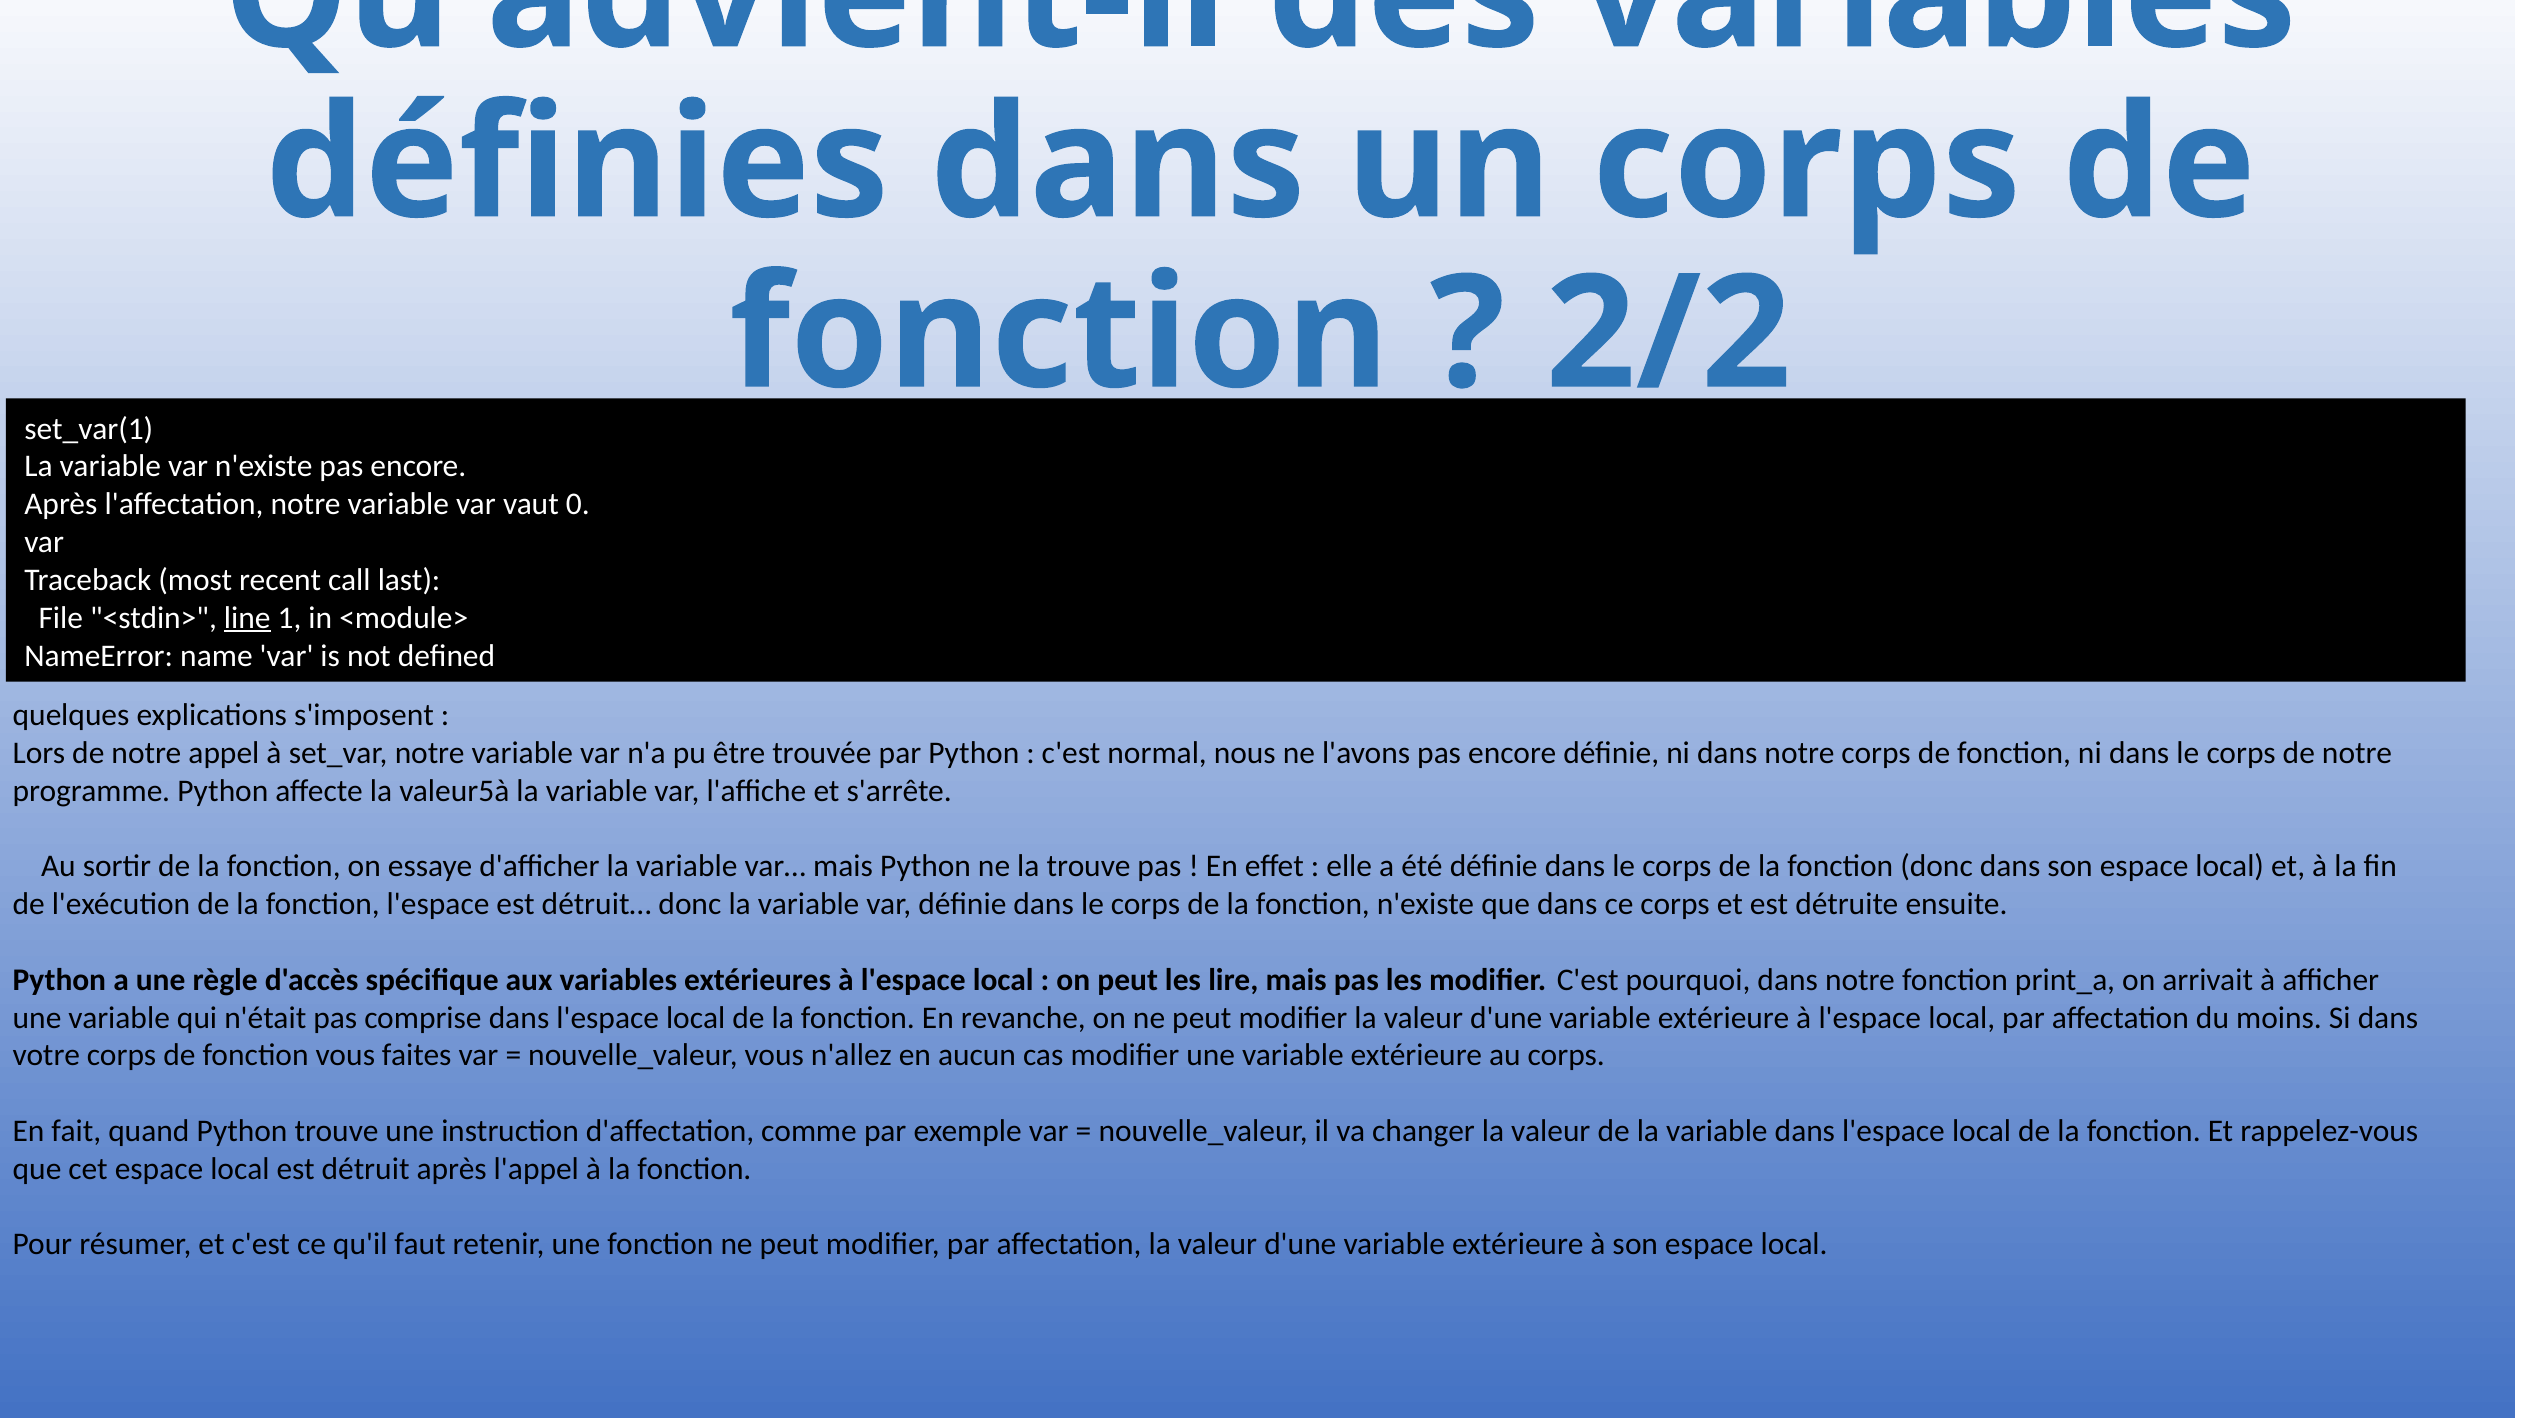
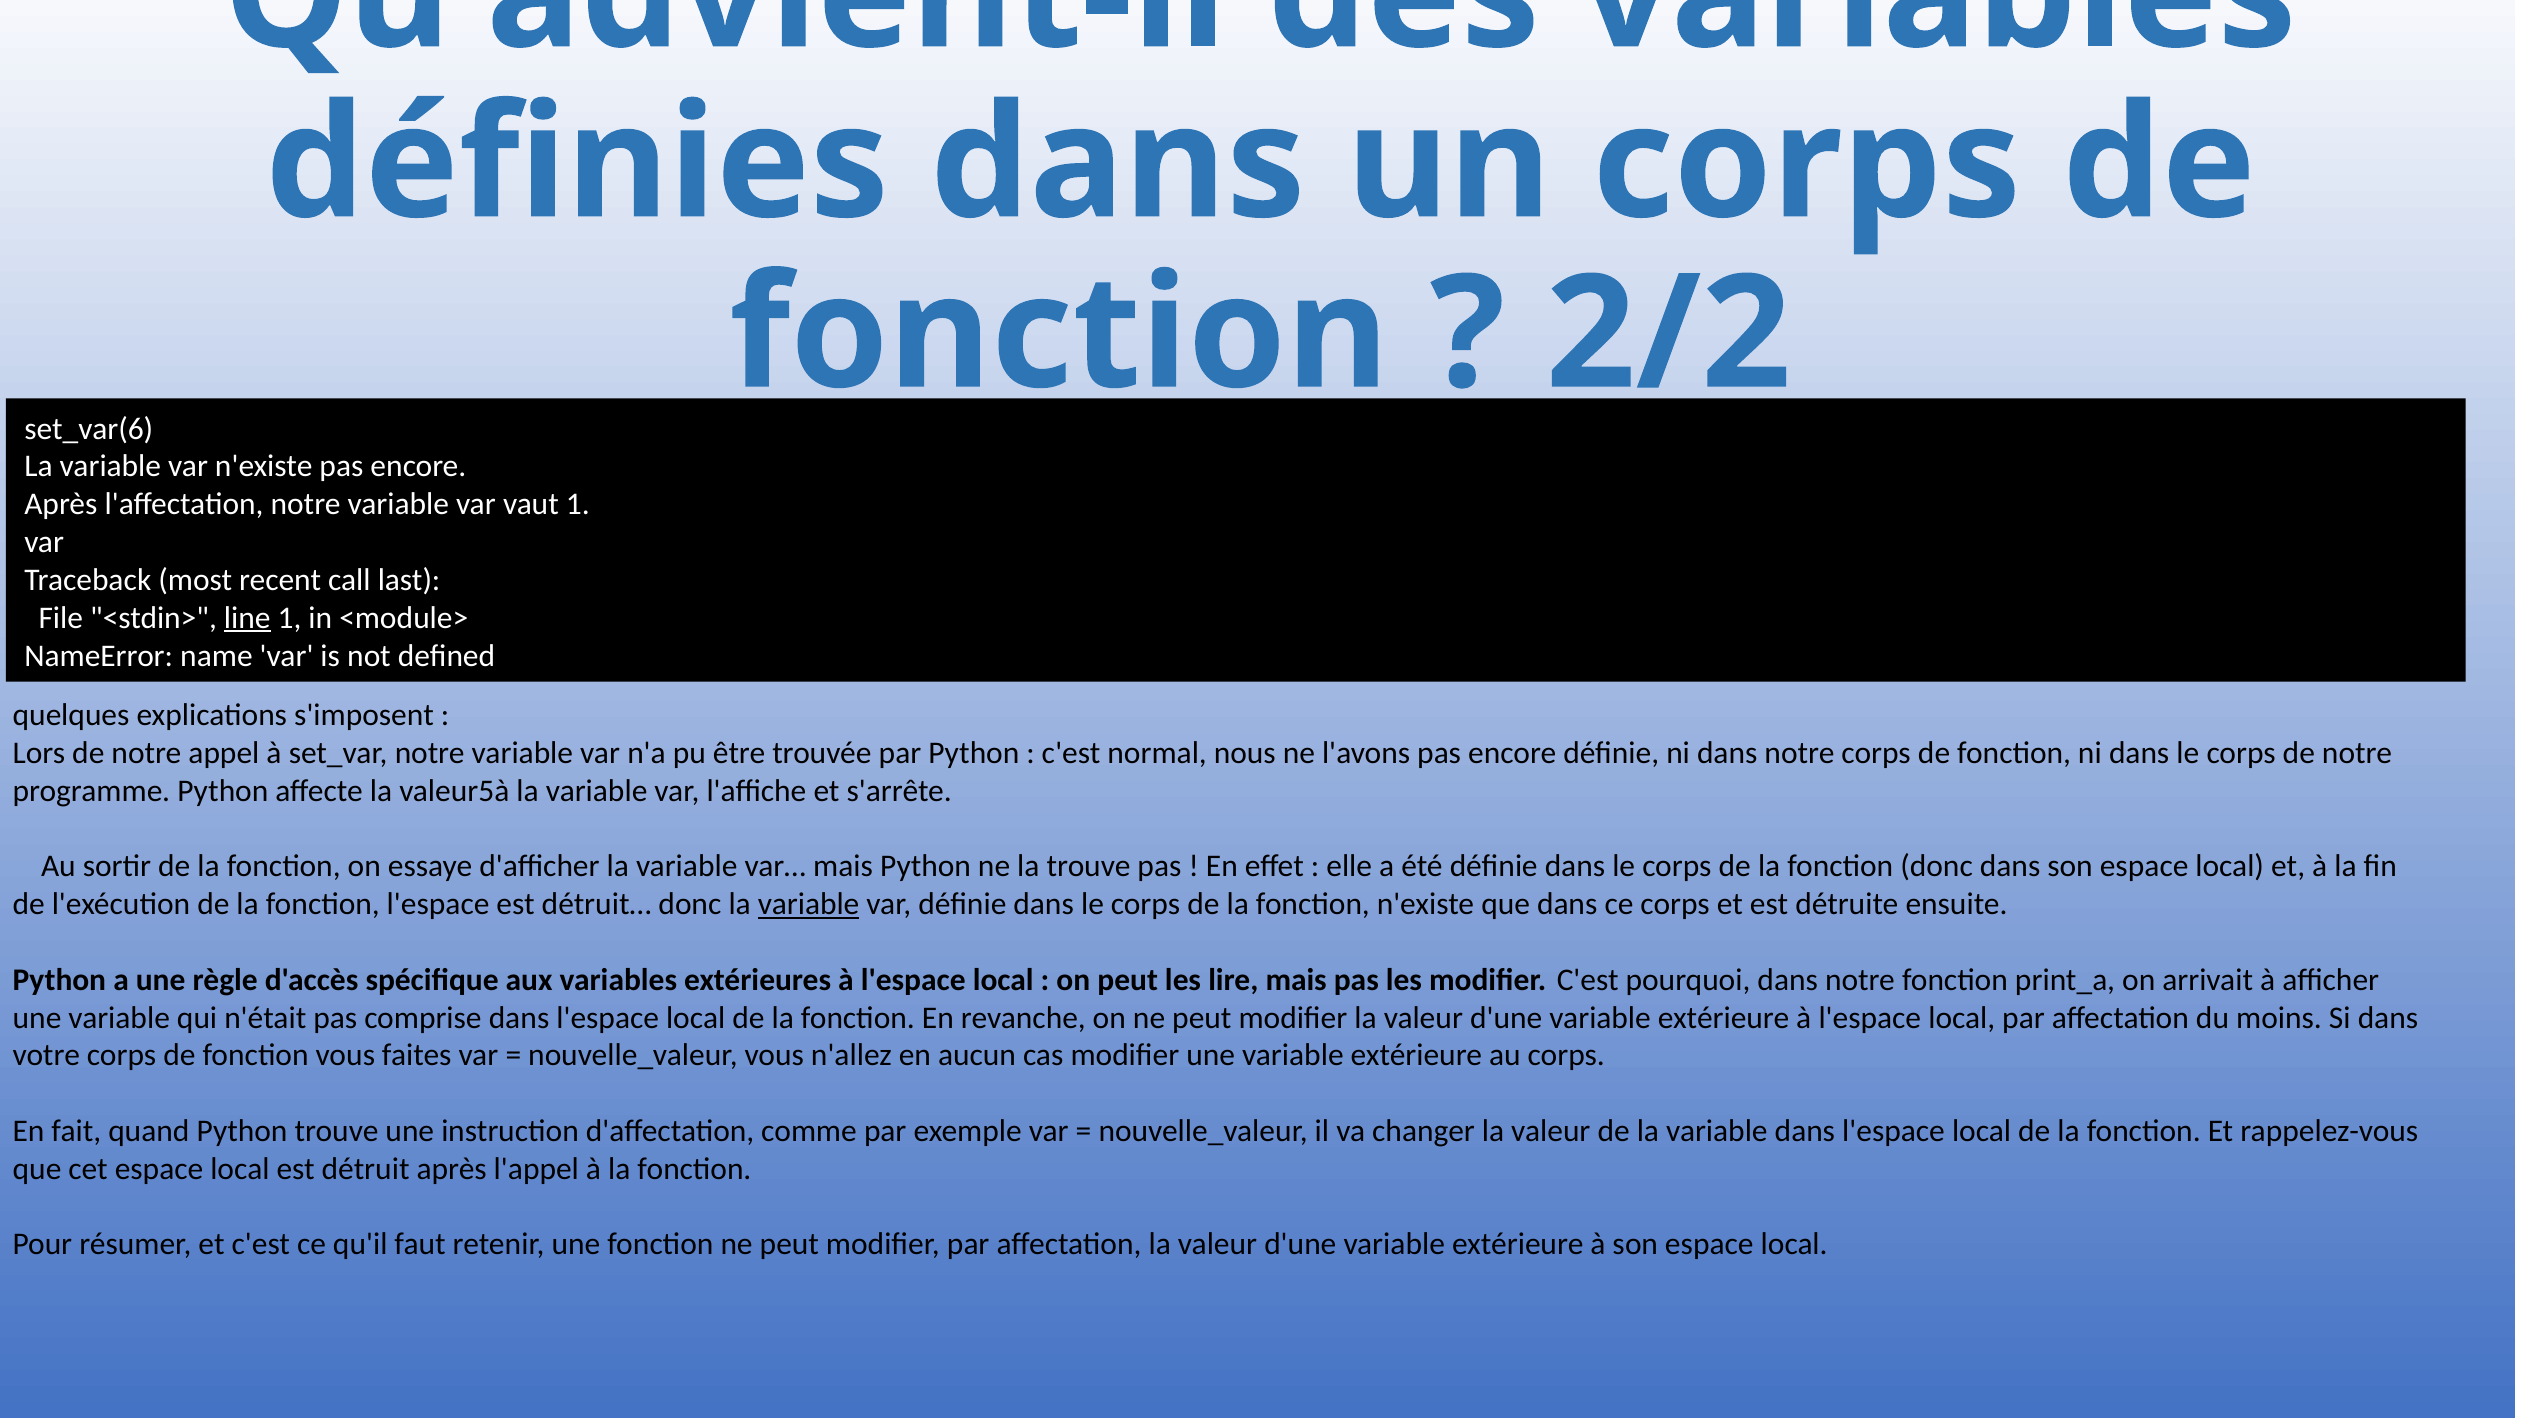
set_var(1: set_var(1 -> set_var(6
vaut 0: 0 -> 1
variable at (809, 904) underline: none -> present
